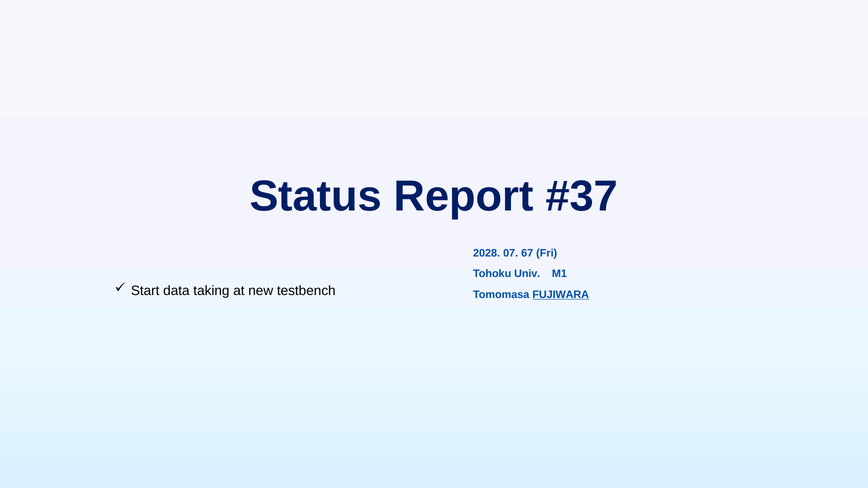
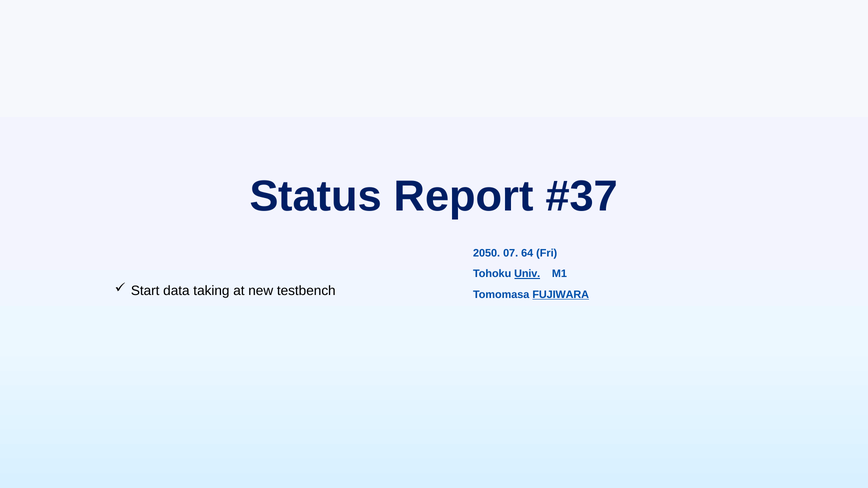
2028: 2028 -> 2050
67: 67 -> 64
Univ underline: none -> present
